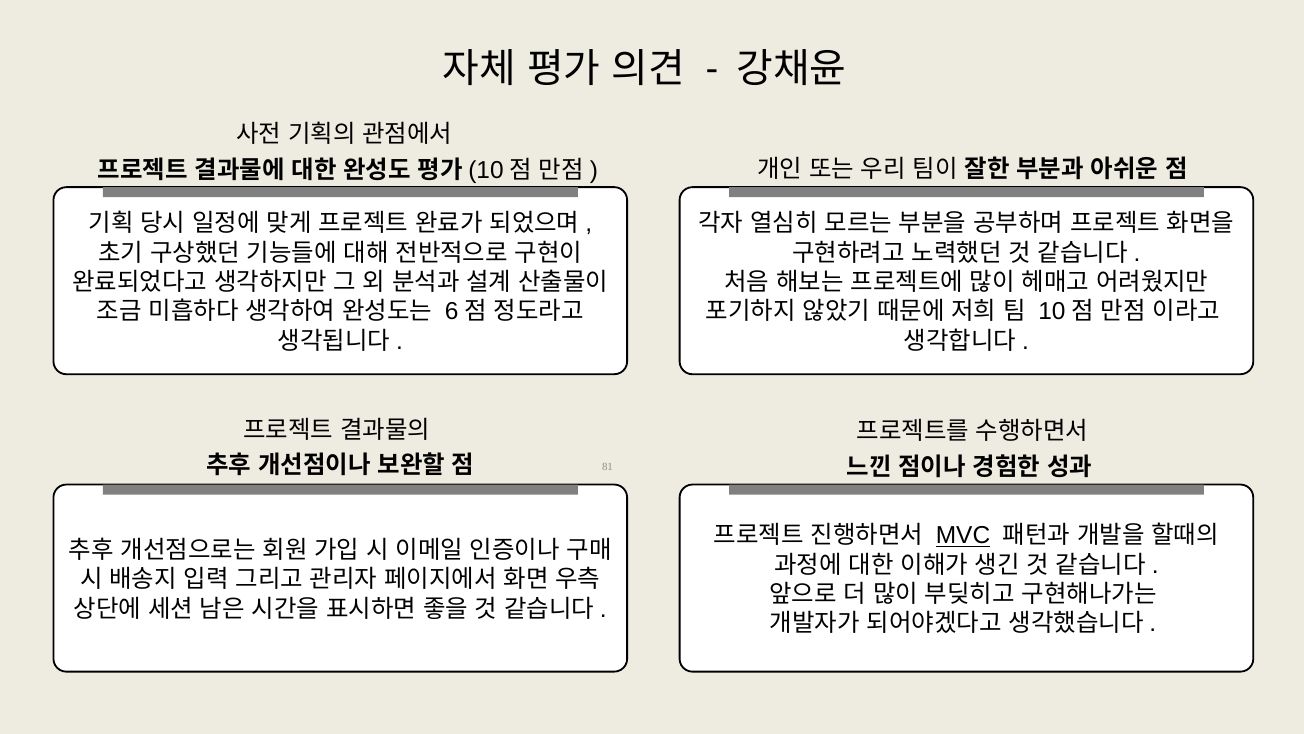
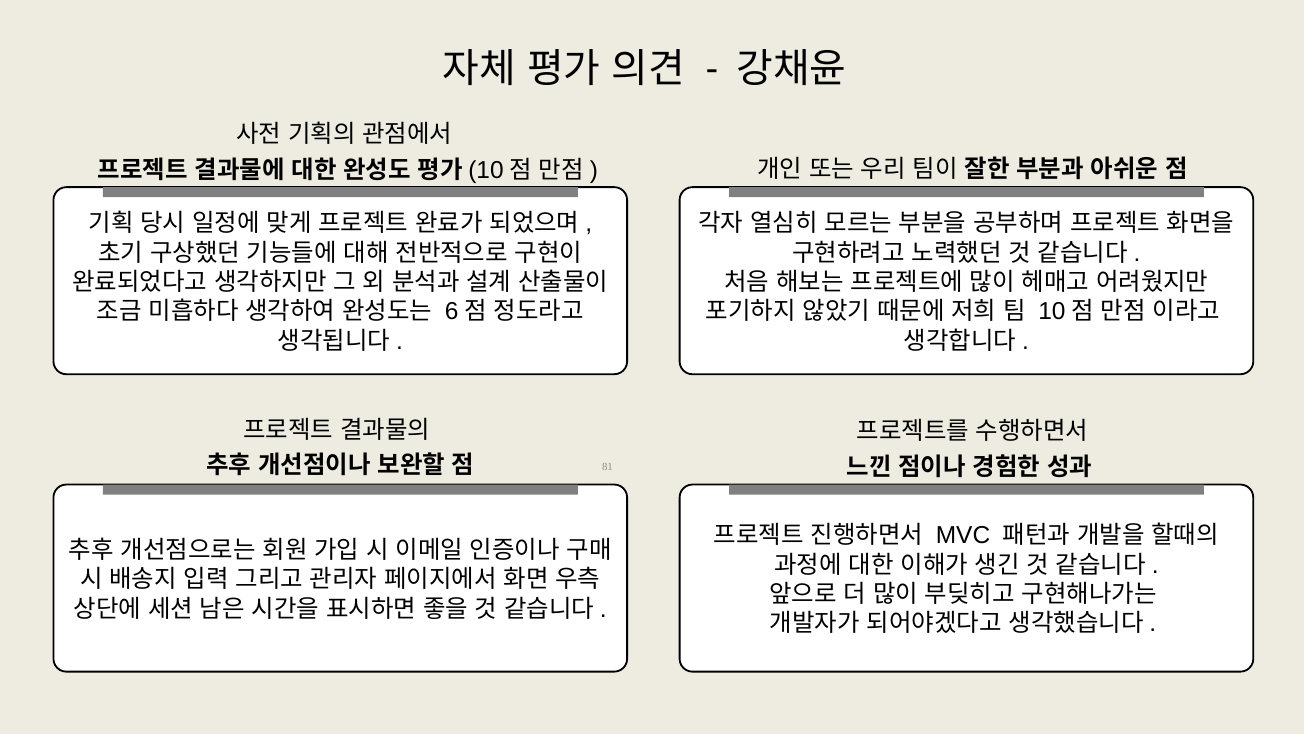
MVC underline: present -> none
